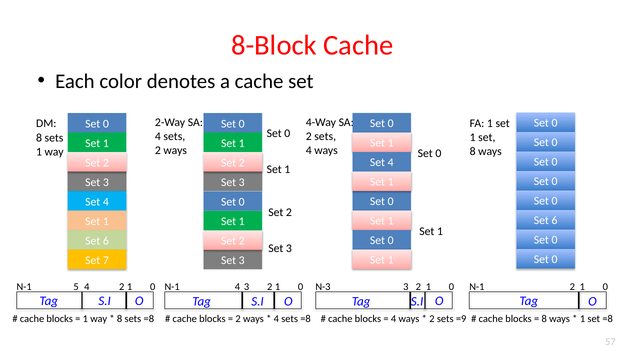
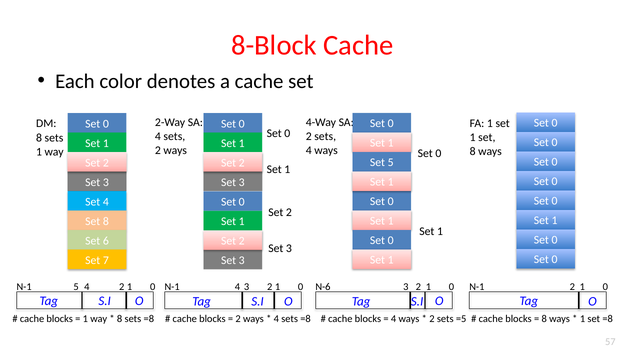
4 at (391, 163): 4 -> 5
6 at (554, 221): 6 -> 1
1 at (106, 221): 1 -> 8
N-3: N-3 -> N-6
=9: =9 -> =5
